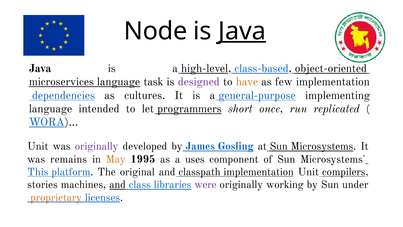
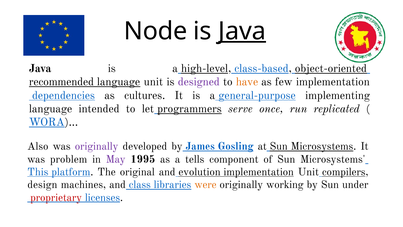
microservices: microservices -> recommended
language task: task -> unit
short: short -> serve
Unit at (38, 146): Unit -> Also
remains: remains -> problem
May colour: orange -> purple
uses: uses -> tells
classpath: classpath -> evolution
stories: stories -> design
and at (118, 184) underline: present -> none
were colour: purple -> orange
proprietary colour: orange -> red
